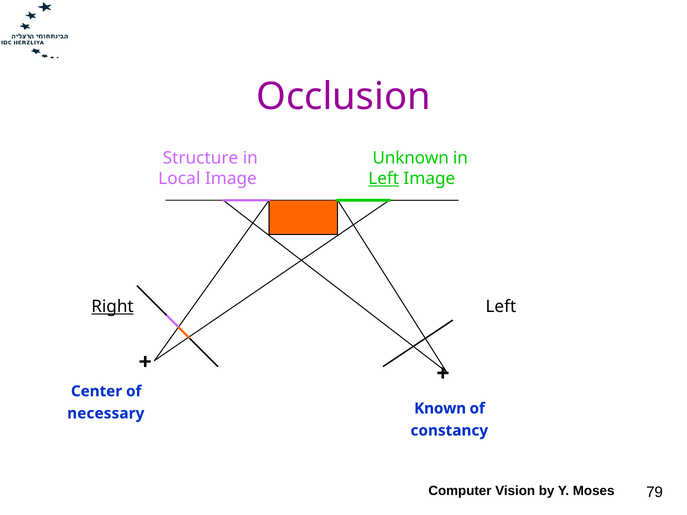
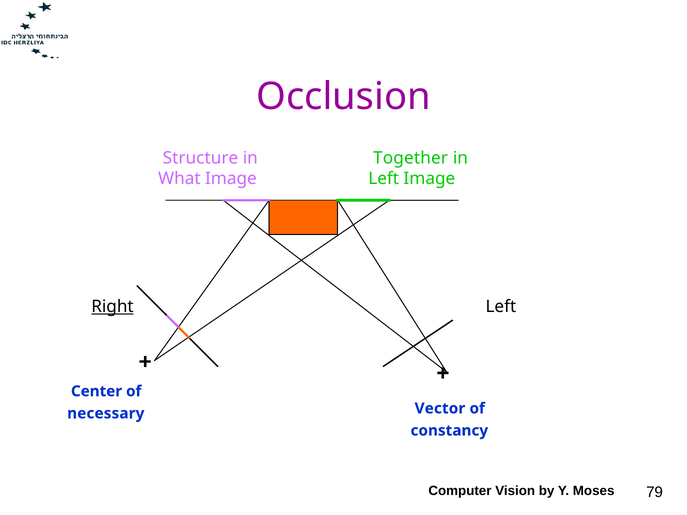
Unknown: Unknown -> Together
Local: Local -> What
Left at (384, 179) underline: present -> none
Known: Known -> Vector
